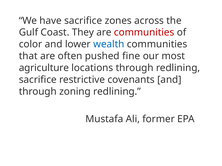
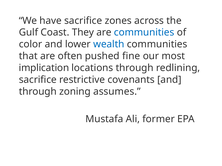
communities at (144, 33) colour: red -> blue
agriculture: agriculture -> implication
zoning redlining: redlining -> assumes
